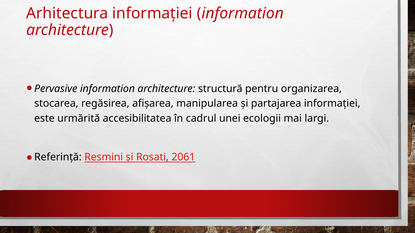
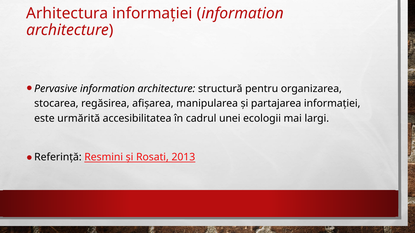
2061: 2061 -> 2013
